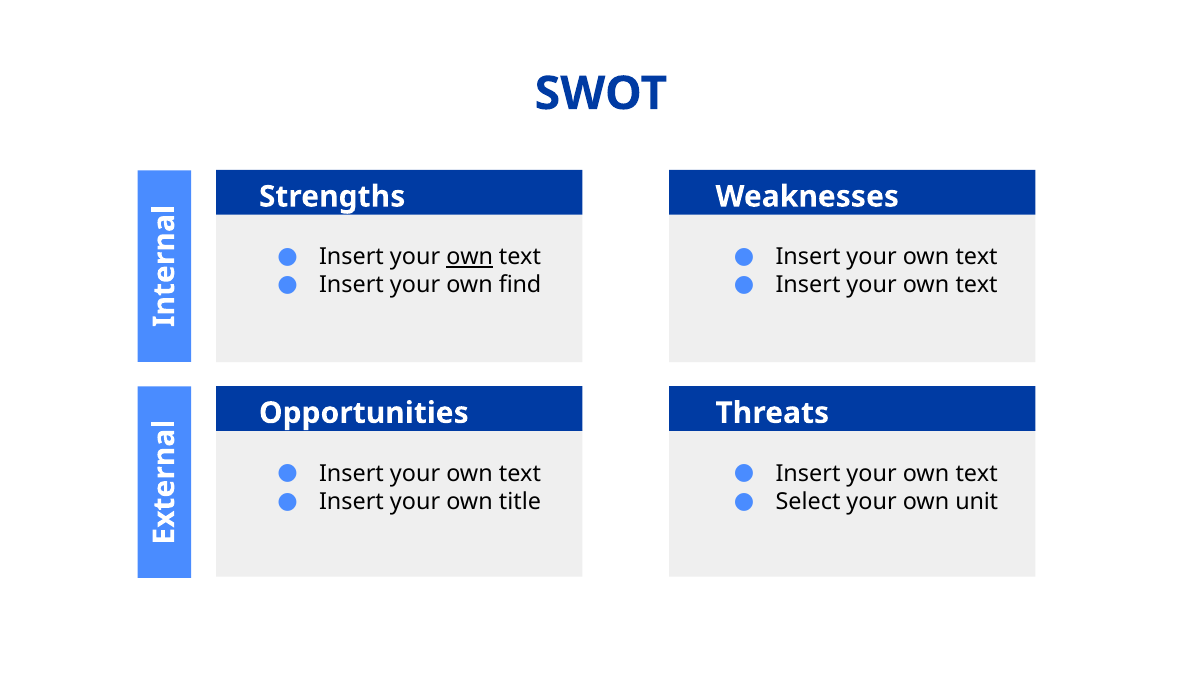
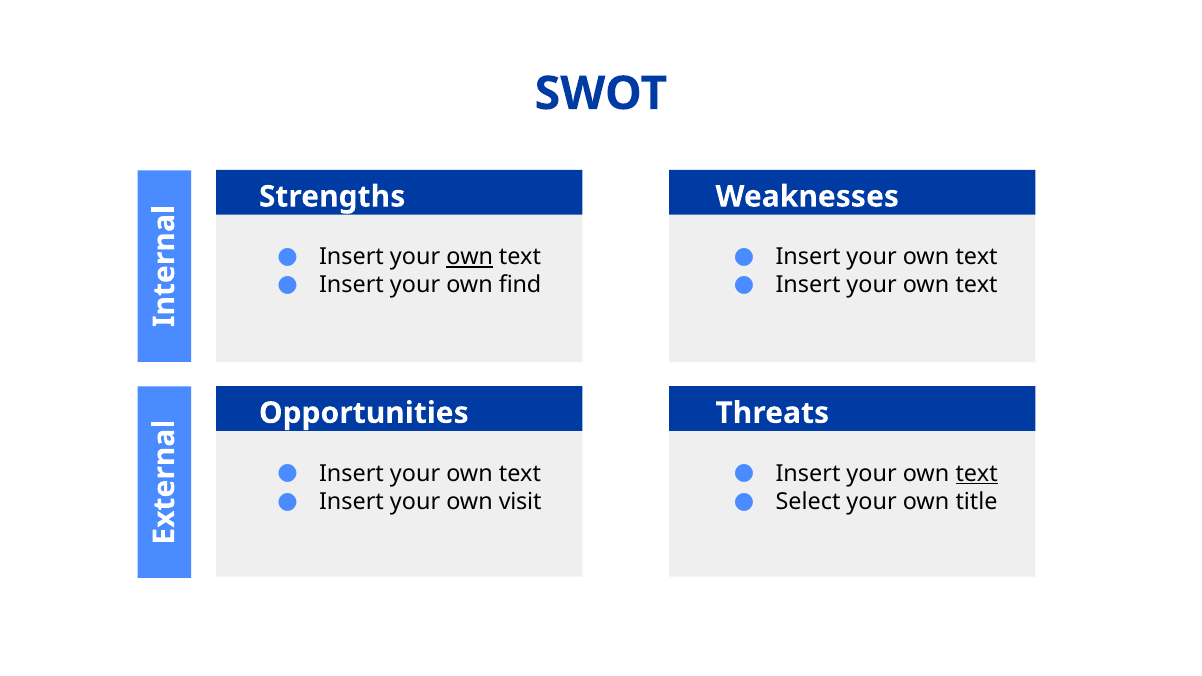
text at (977, 473) underline: none -> present
title: title -> visit
unit: unit -> title
